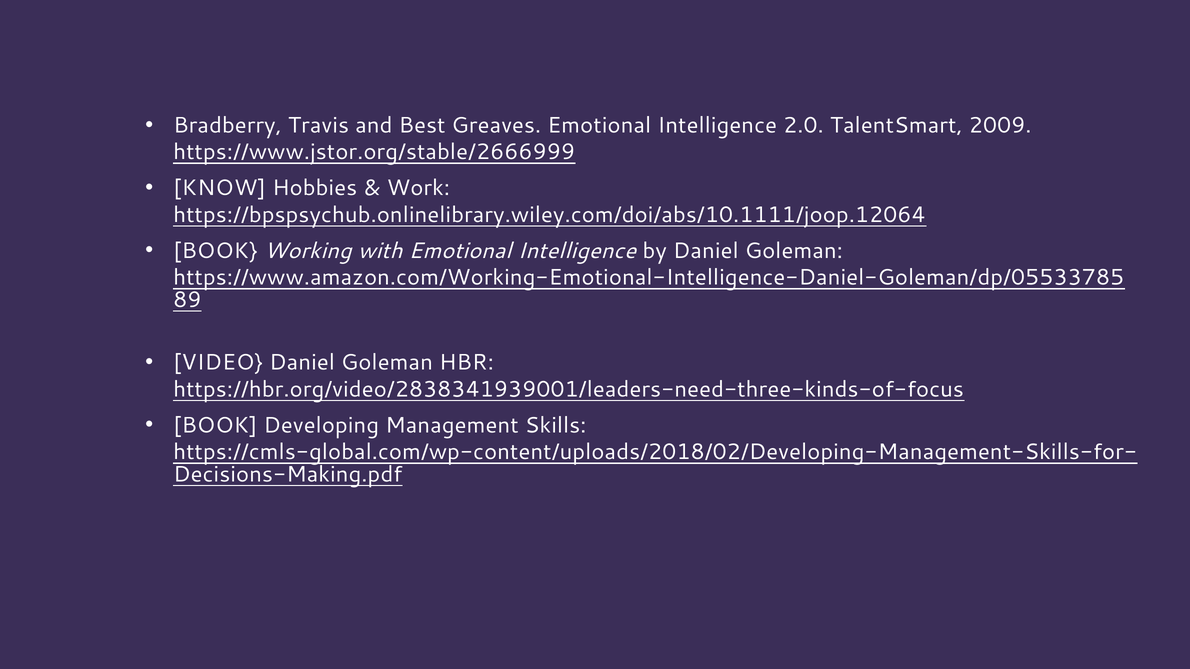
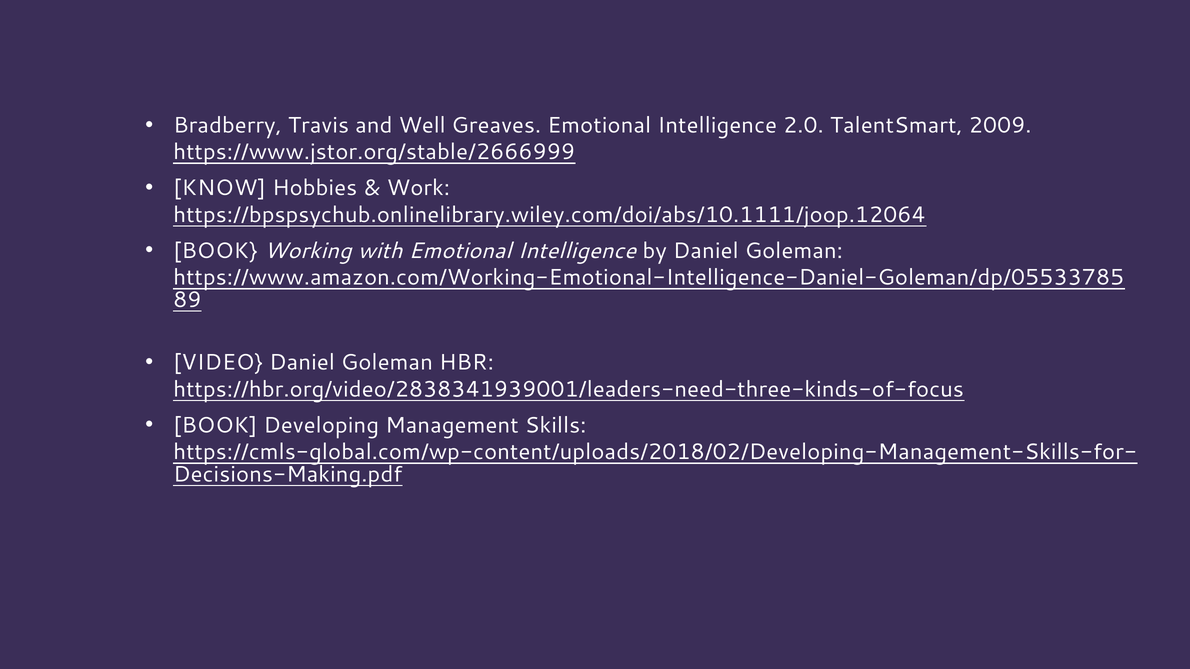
Best: Best -> Well
